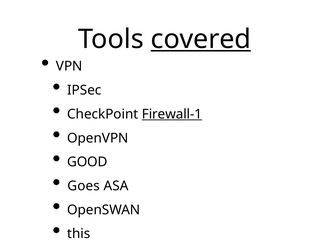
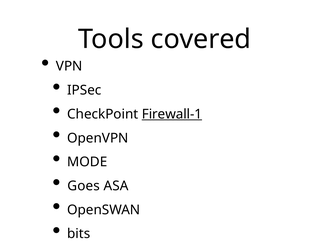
covered underline: present -> none
GOOD: GOOD -> MODE
this: this -> bits
